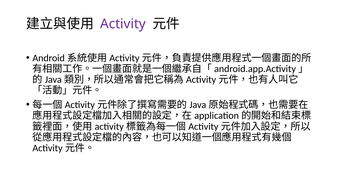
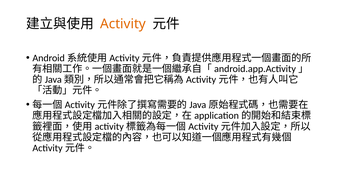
Activity colour: purple -> orange
